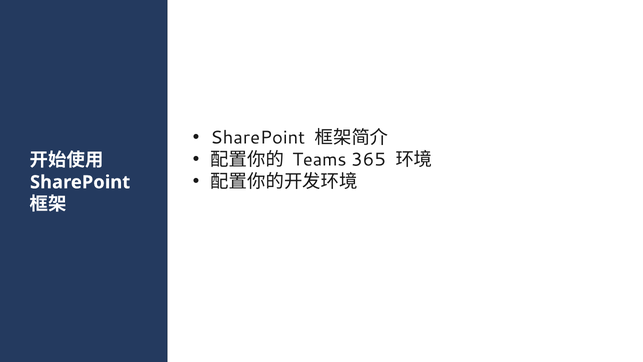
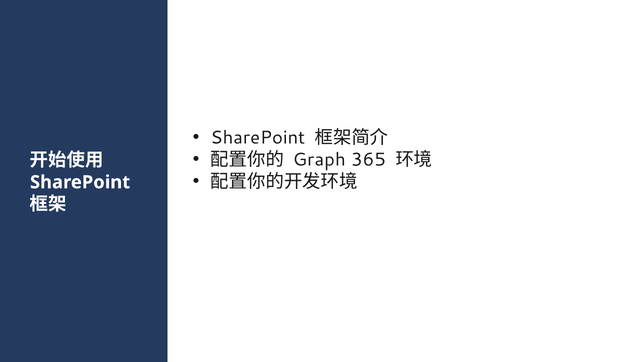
Teams: Teams -> Graph
